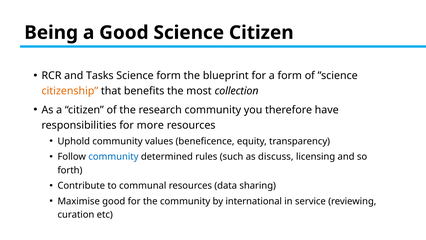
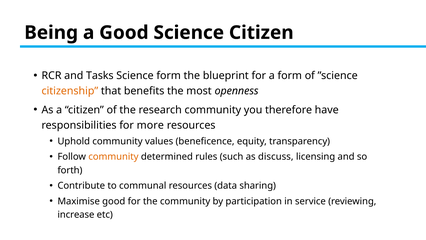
collection: collection -> openness
community at (113, 157) colour: blue -> orange
international: international -> participation
curation: curation -> increase
